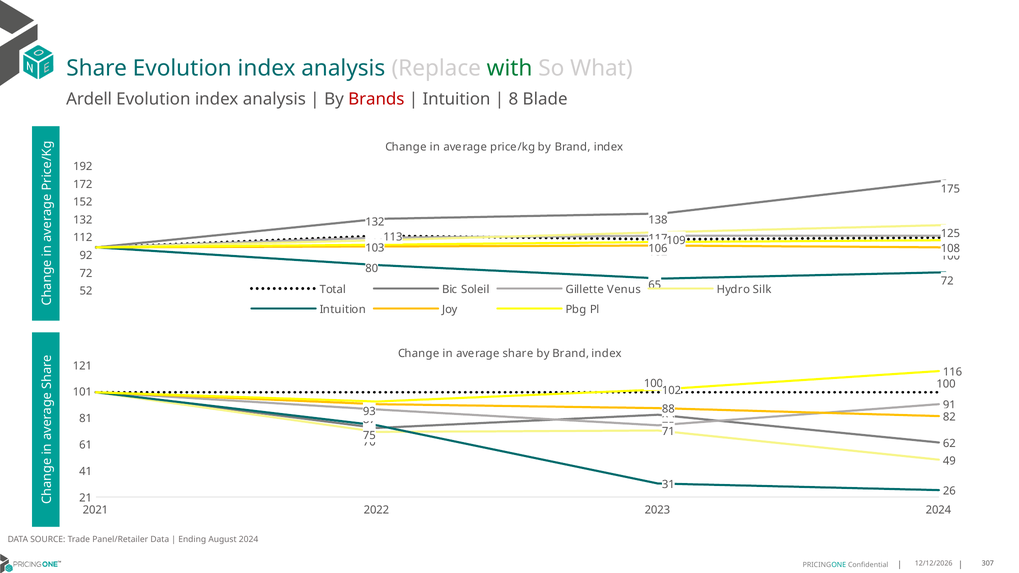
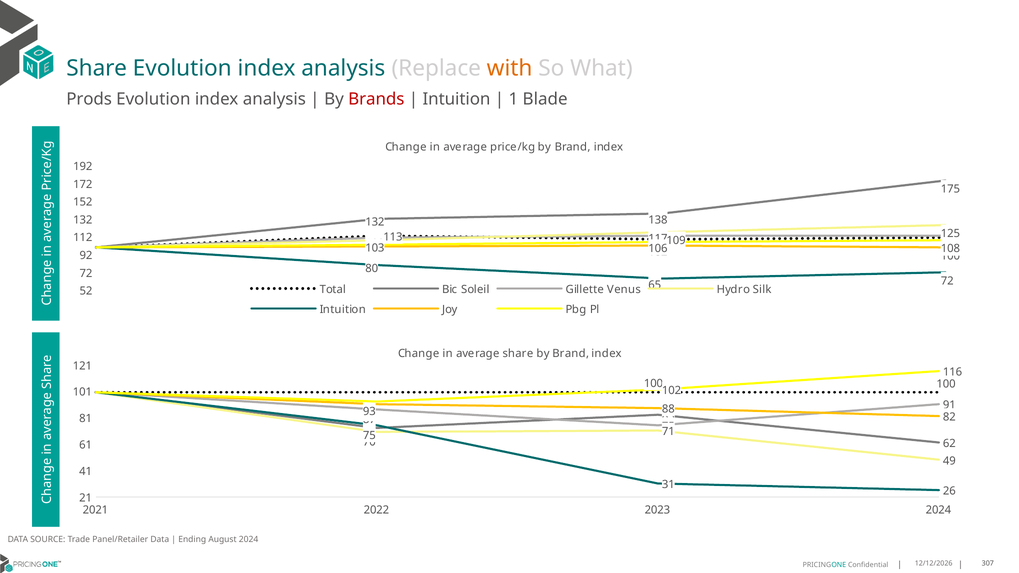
with colour: green -> orange
Ardell: Ardell -> Prods
8: 8 -> 1
